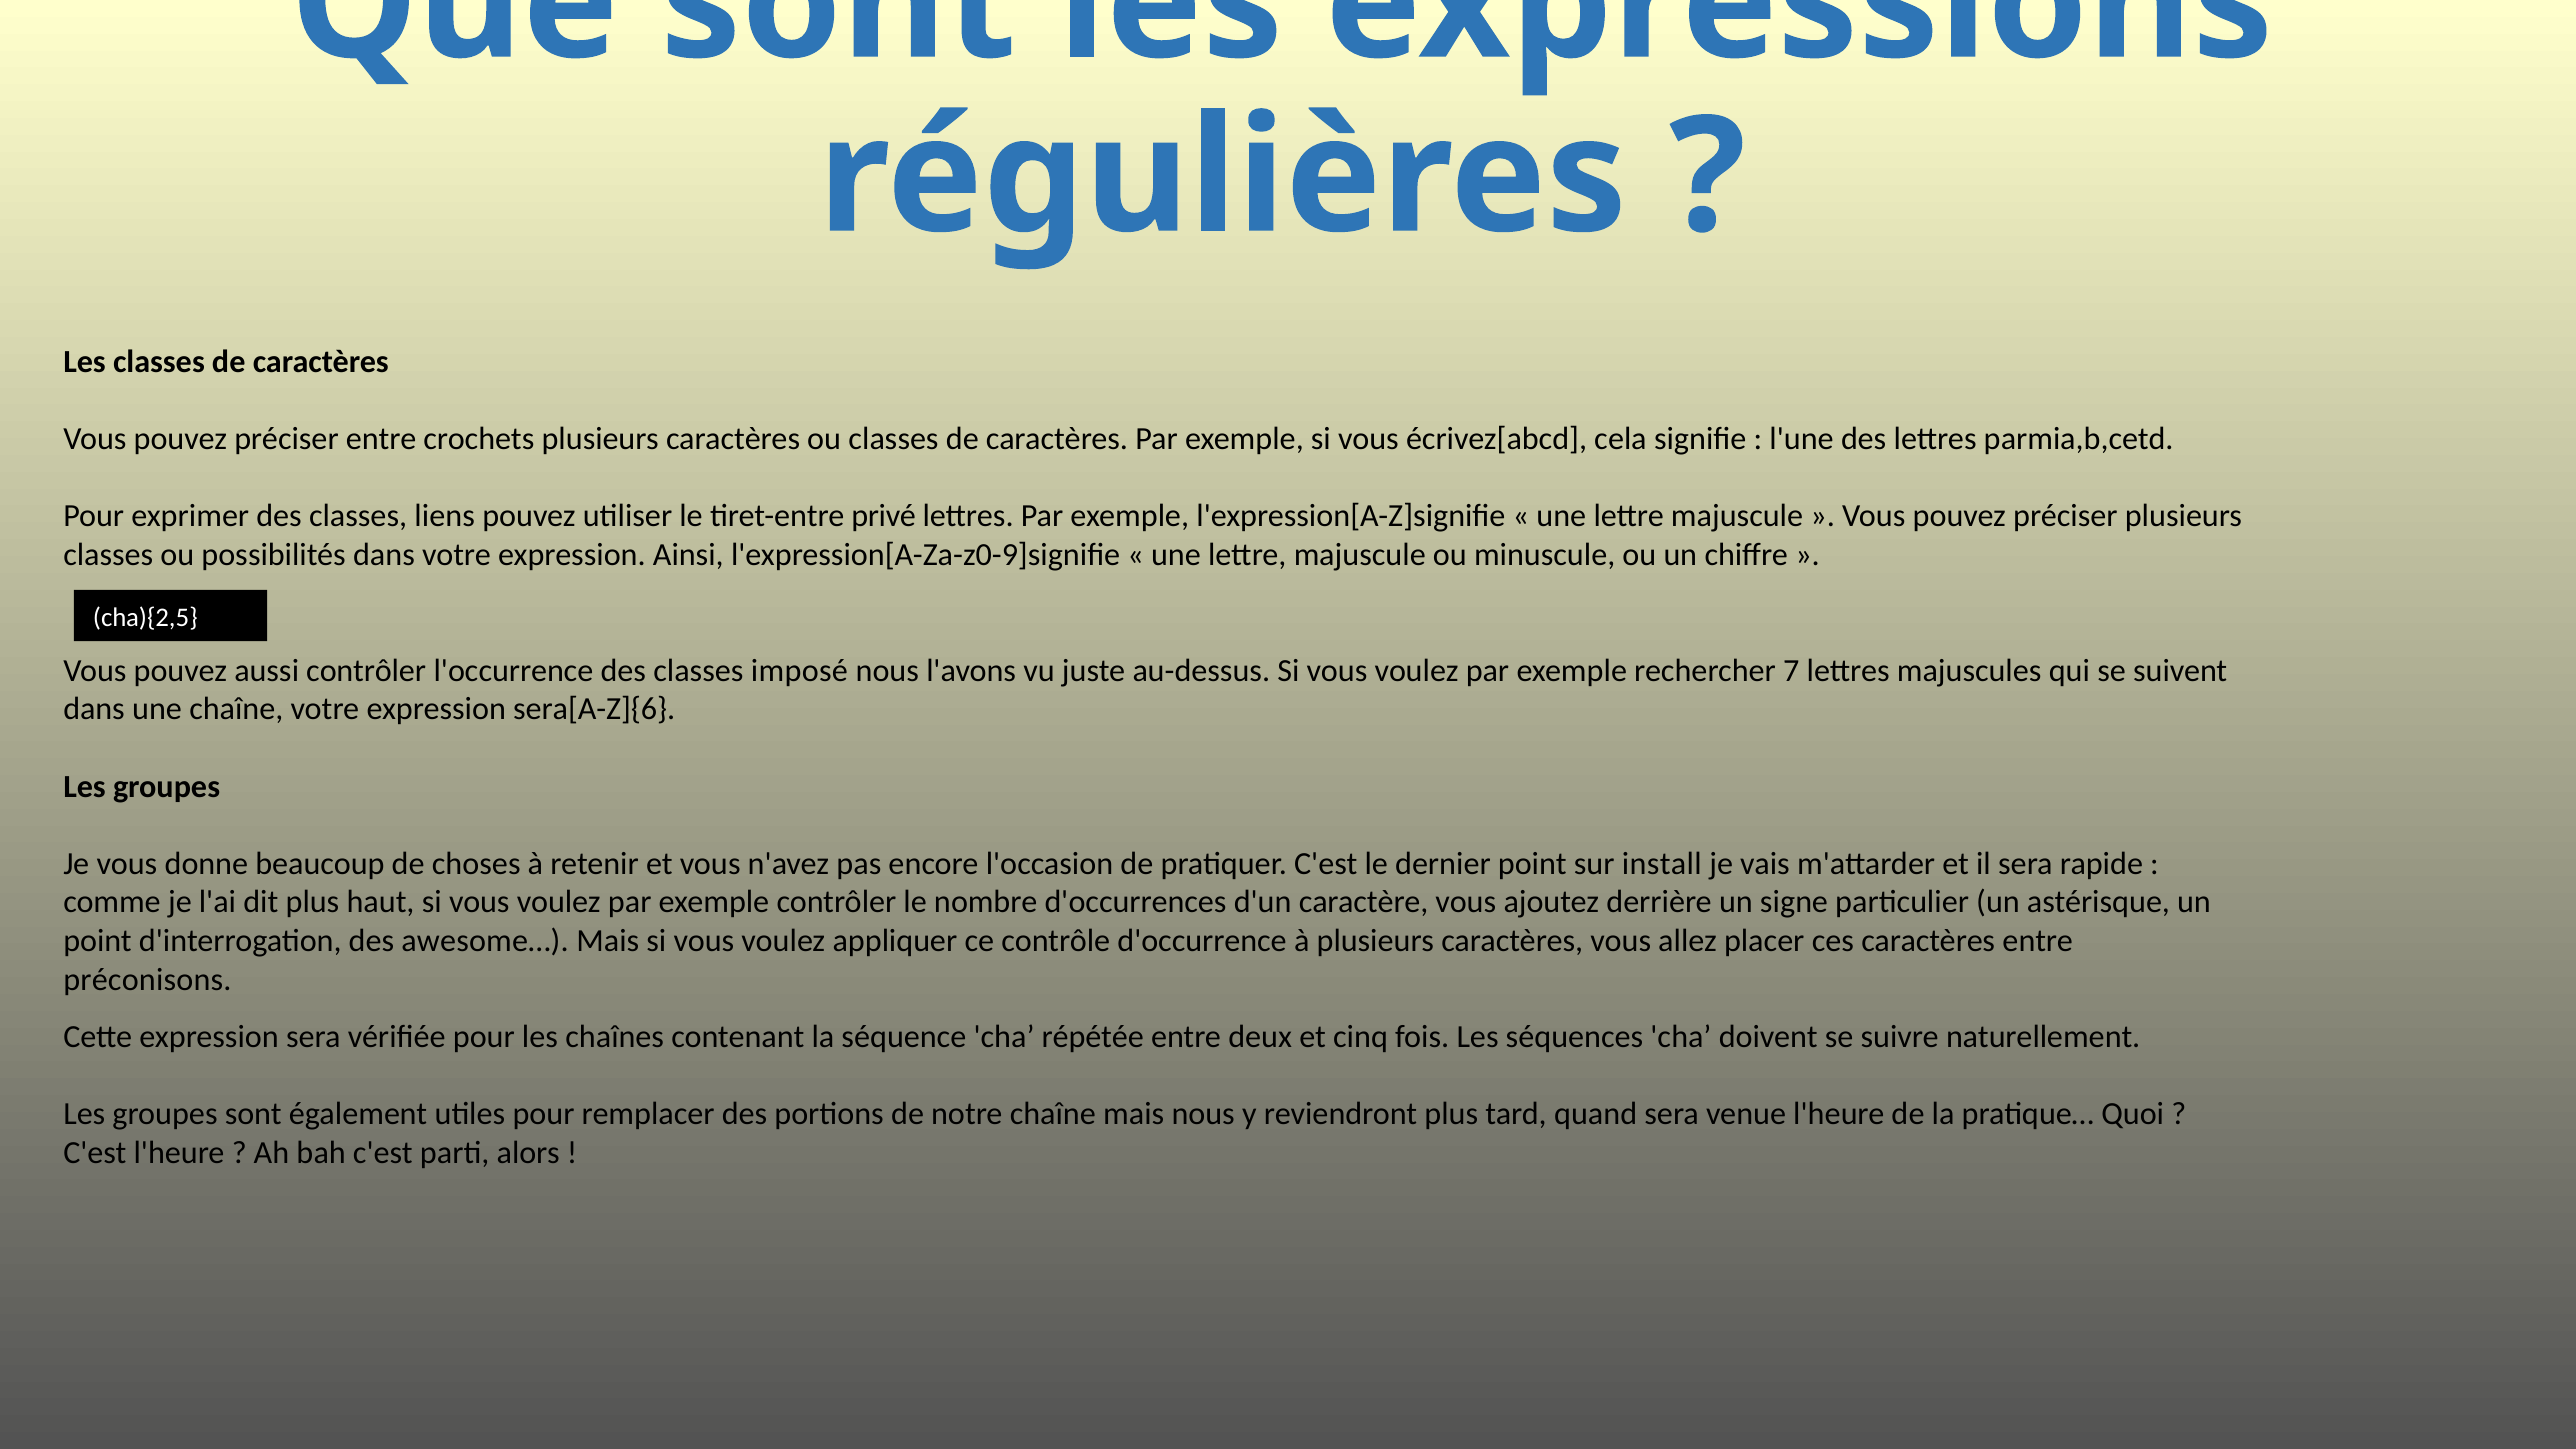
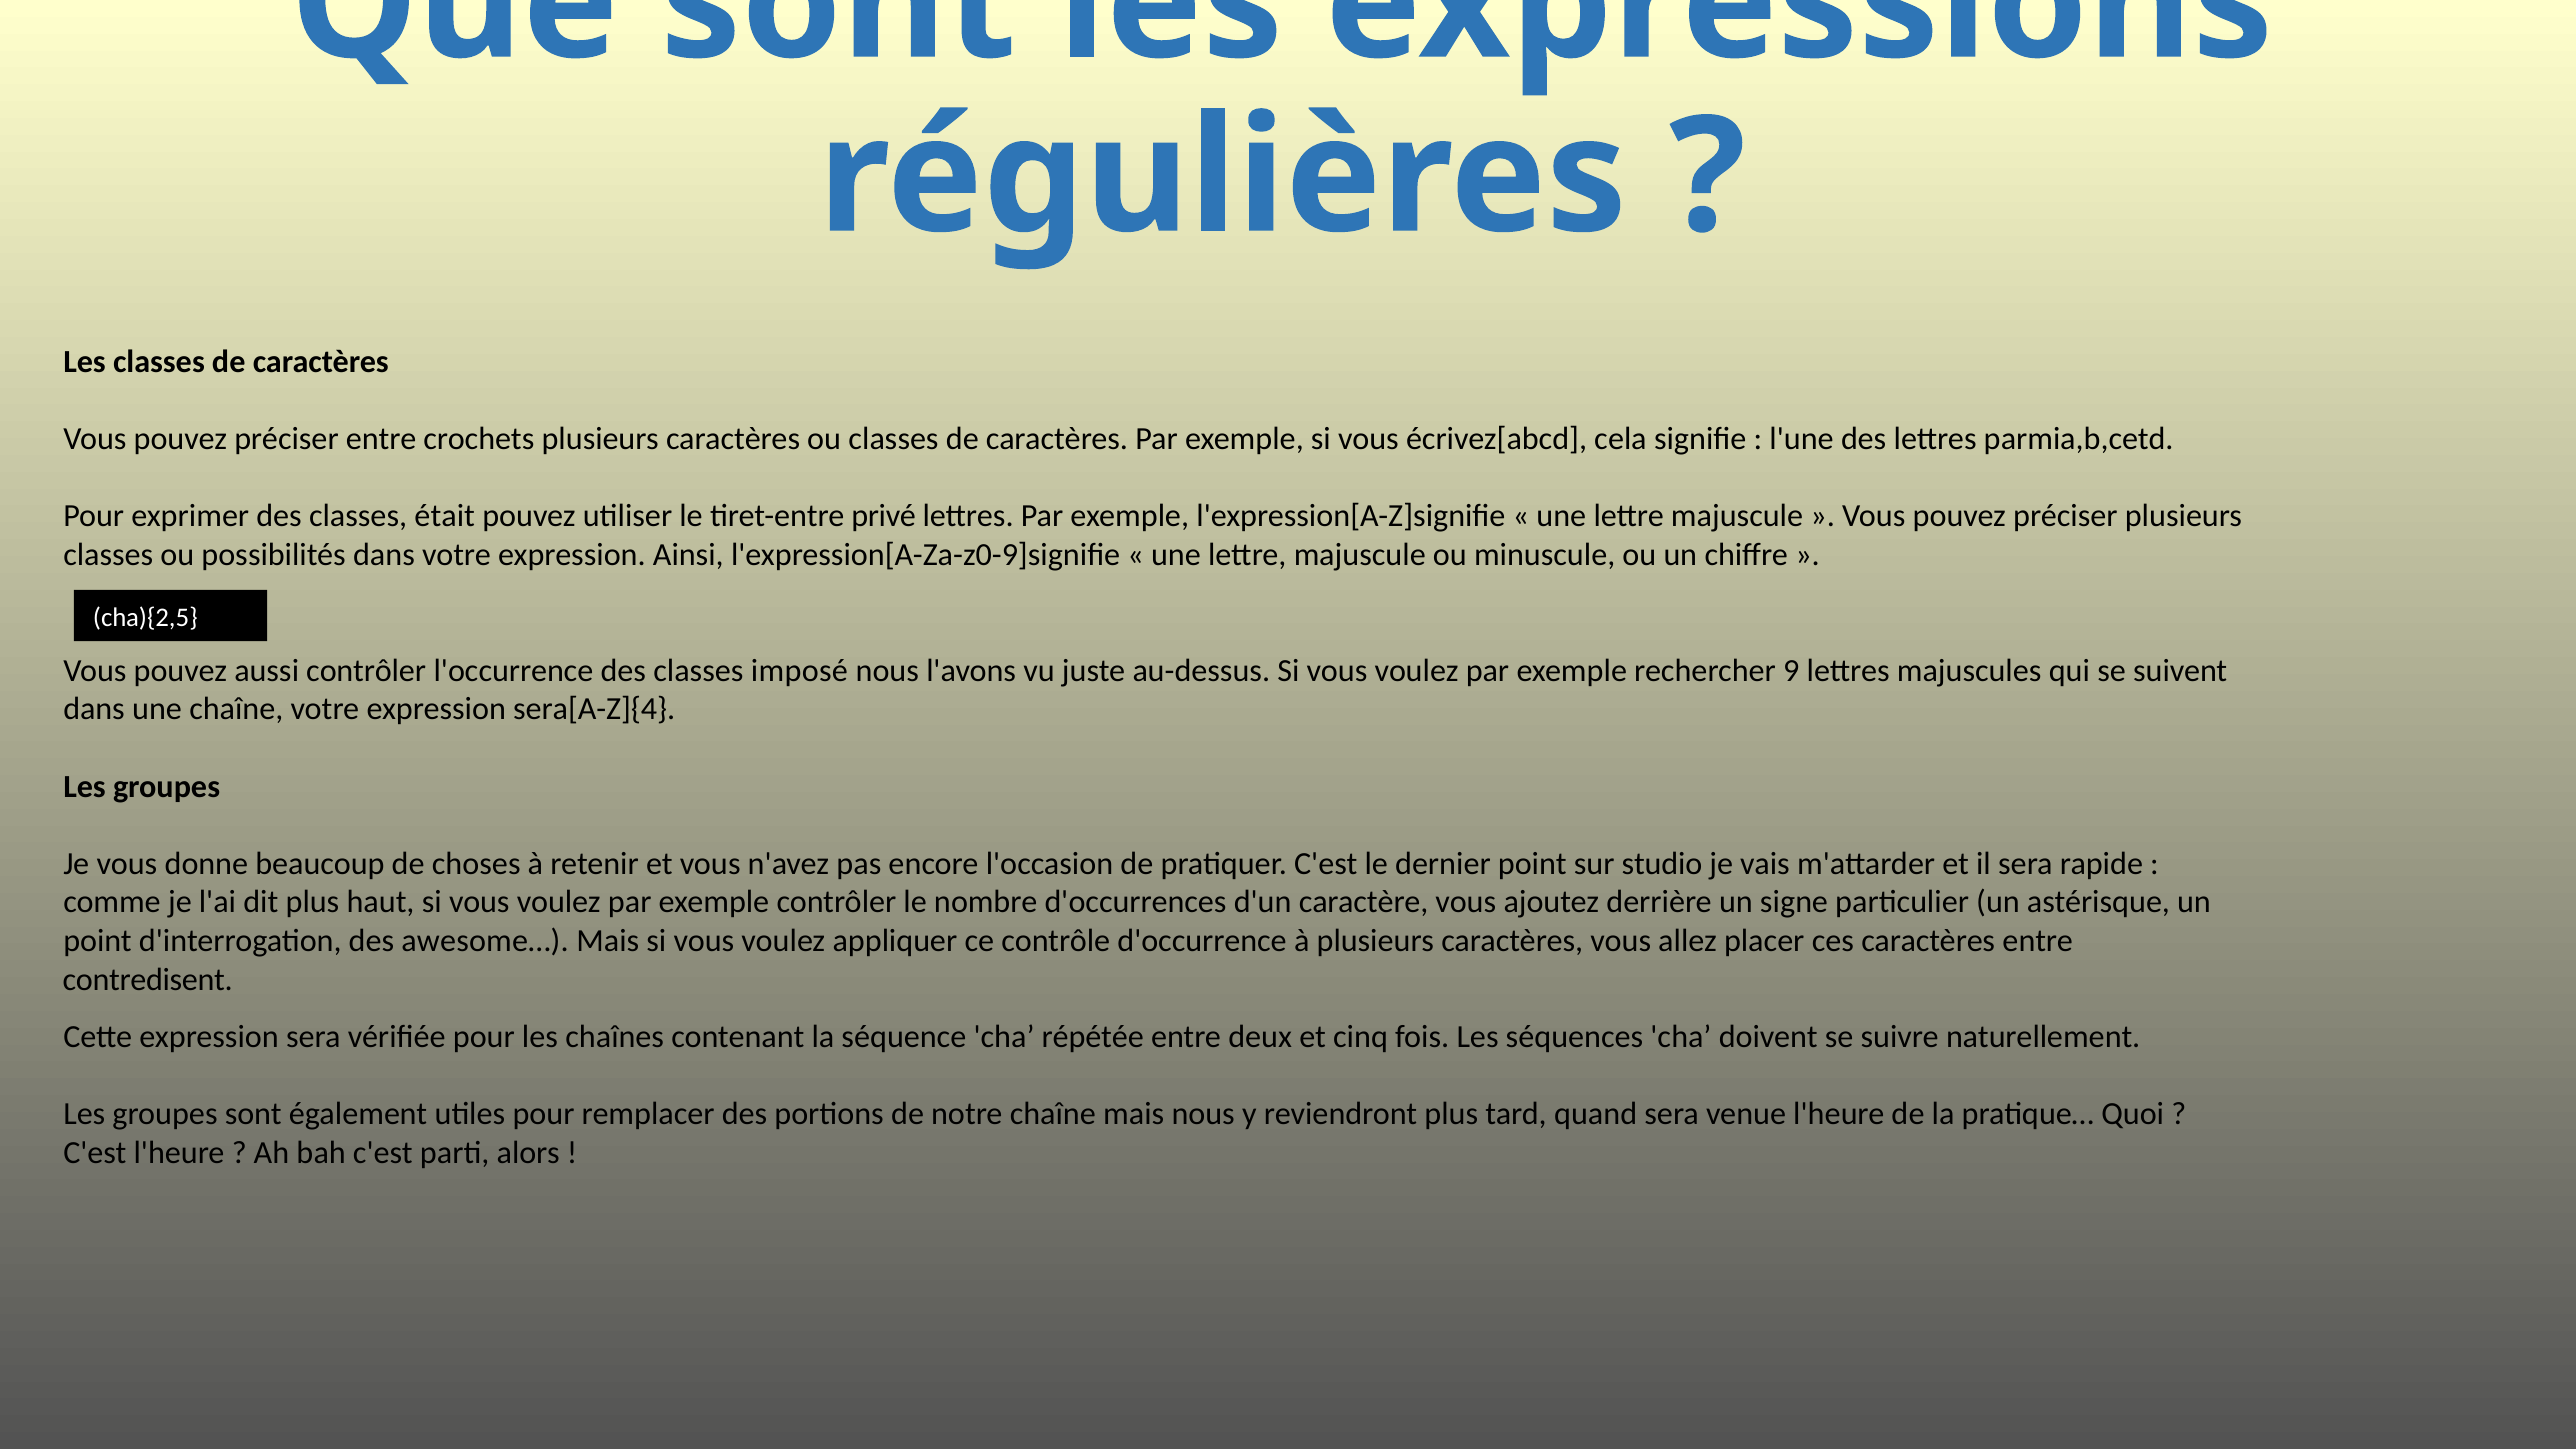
liens: liens -> était
7: 7 -> 9
sera[A-Z]{6: sera[A-Z]{6 -> sera[A-Z]{4
install: install -> studio
préconisons: préconisons -> contredisent
